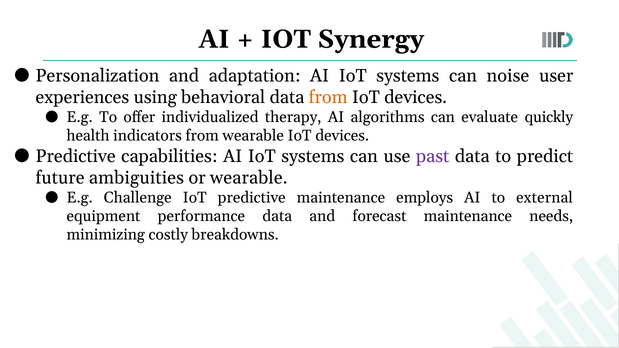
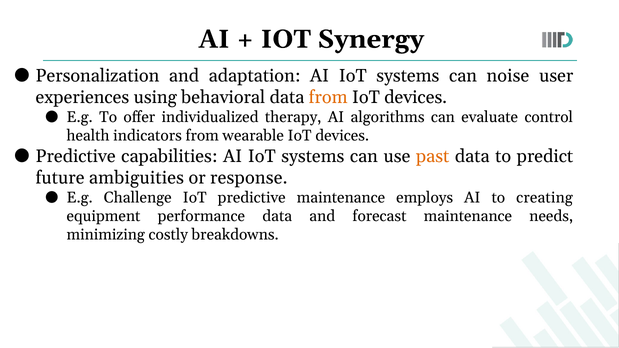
quickly: quickly -> control
past colour: purple -> orange
or wearable: wearable -> response
external: external -> creating
